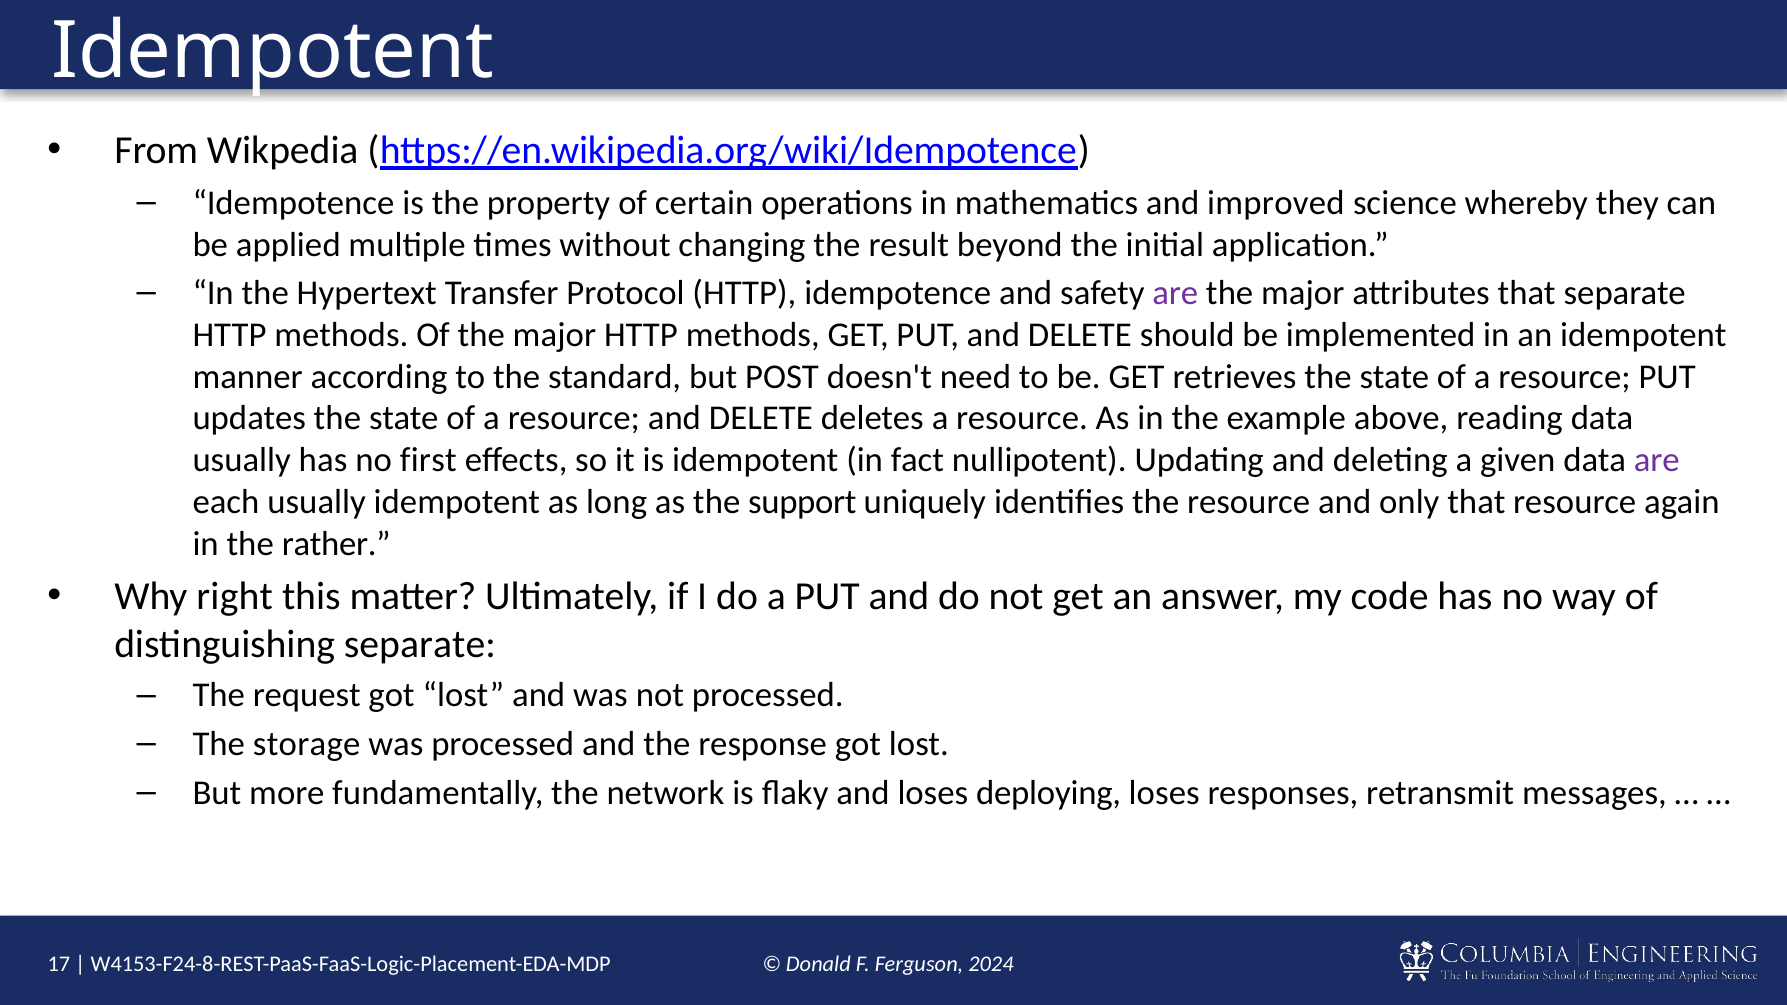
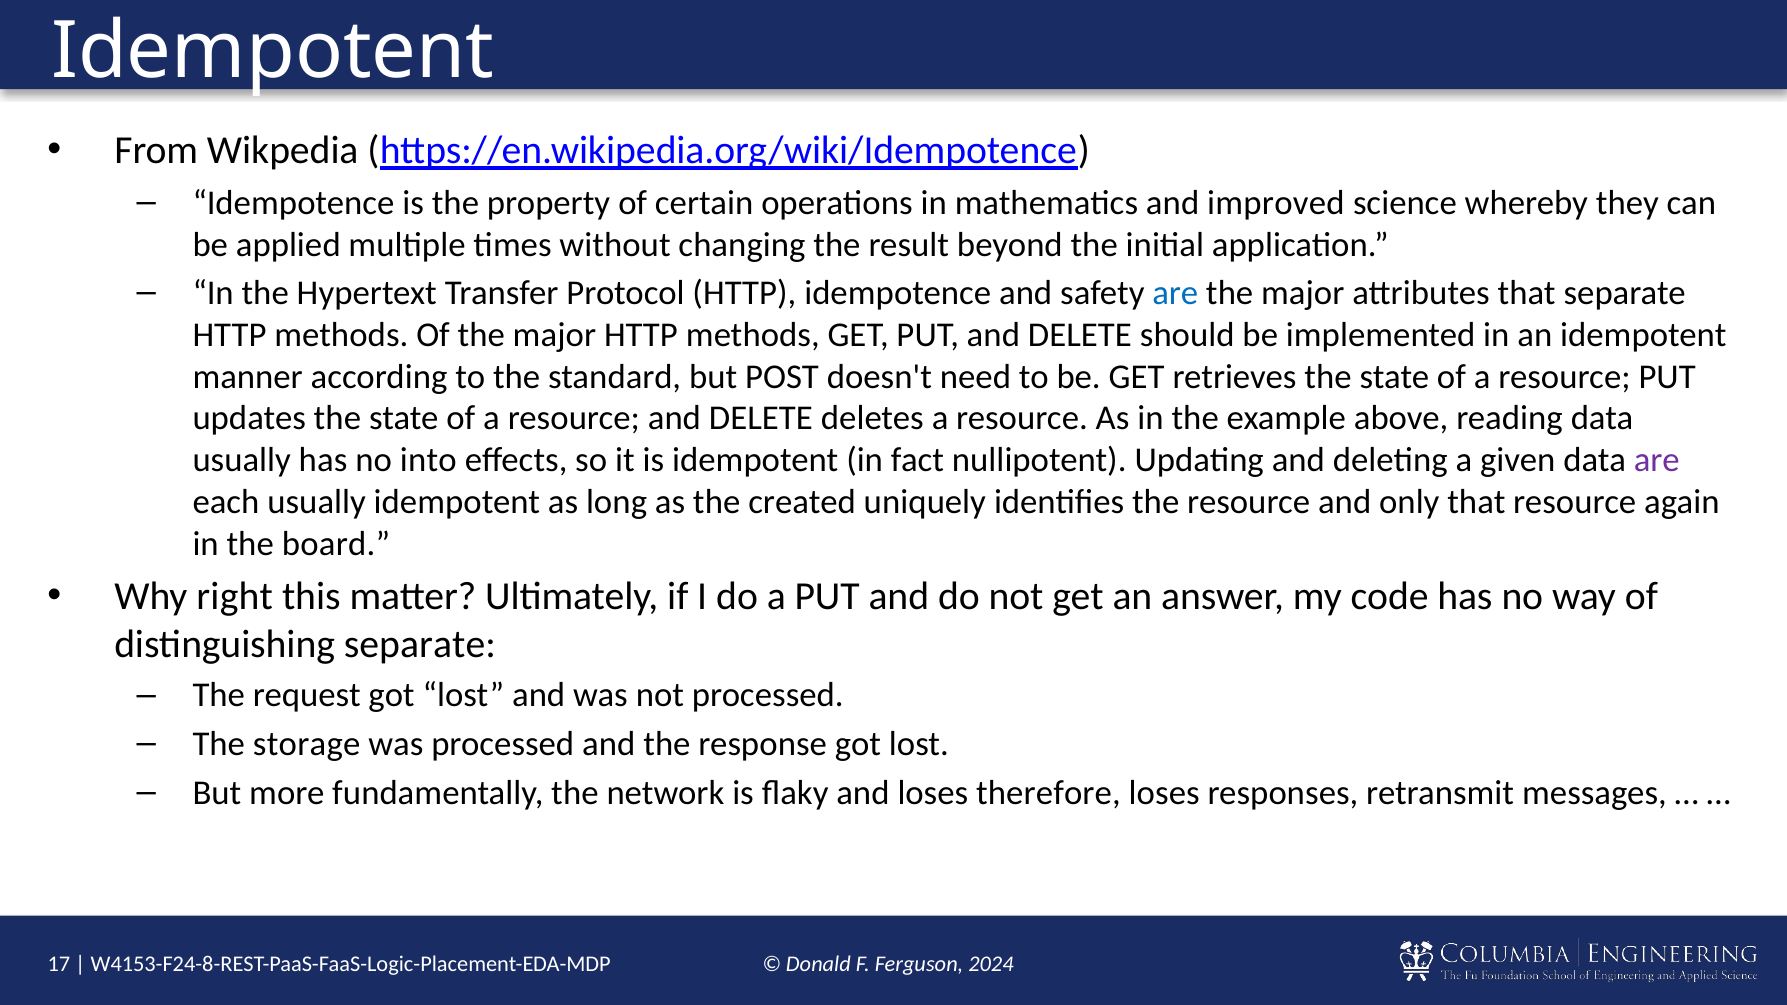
are at (1175, 293) colour: purple -> blue
first: first -> into
support: support -> created
rather: rather -> board
deploying: deploying -> therefore
